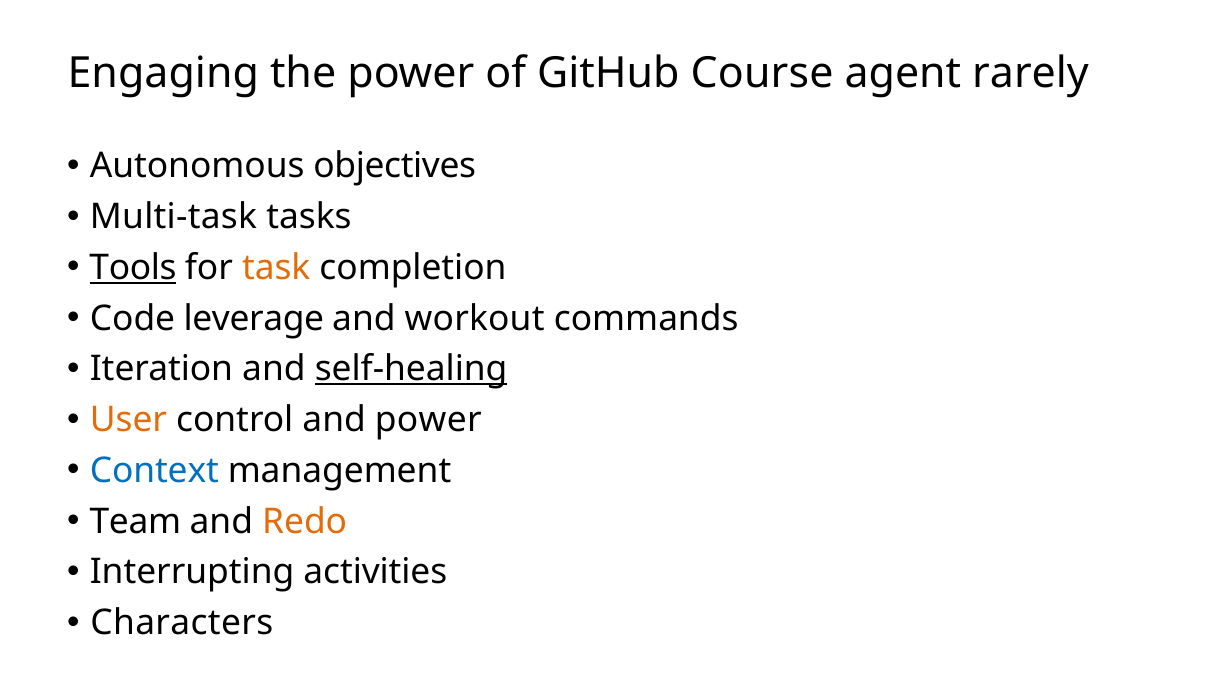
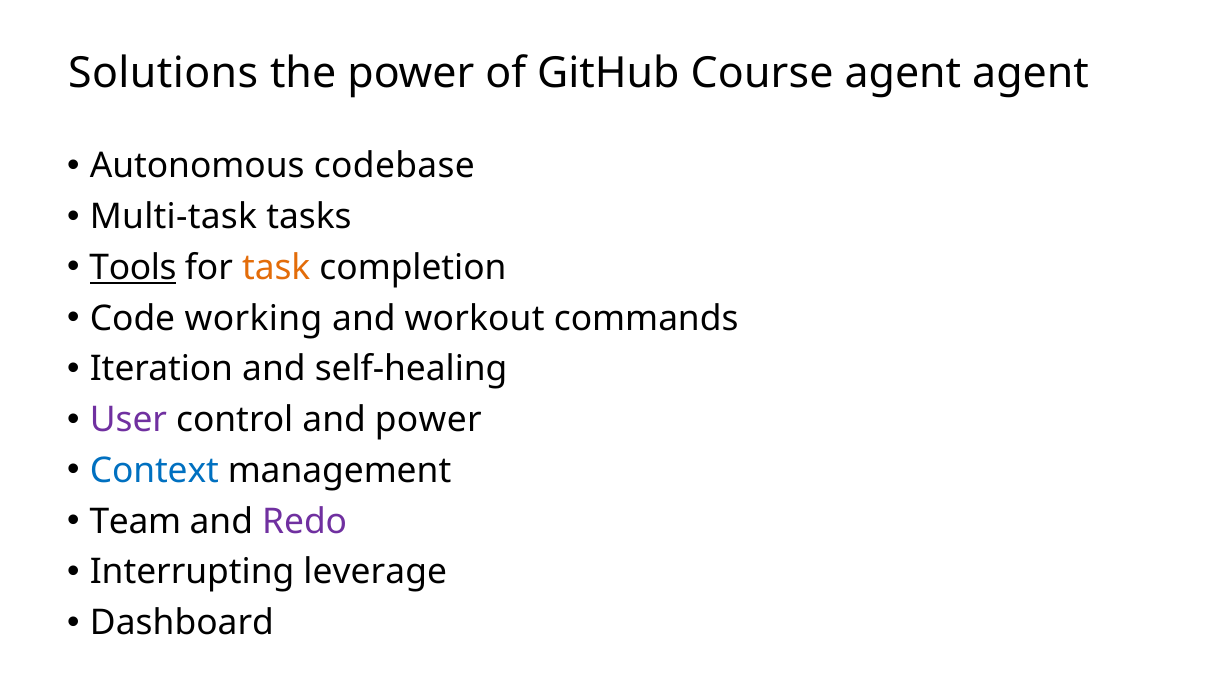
Engaging: Engaging -> Solutions
agent rarely: rarely -> agent
objectives: objectives -> codebase
leverage: leverage -> working
self-healing underline: present -> none
User colour: orange -> purple
Redo colour: orange -> purple
activities: activities -> leverage
Characters: Characters -> Dashboard
